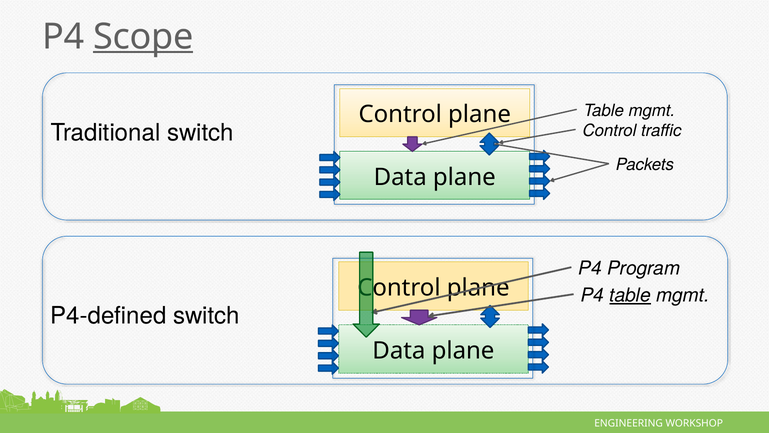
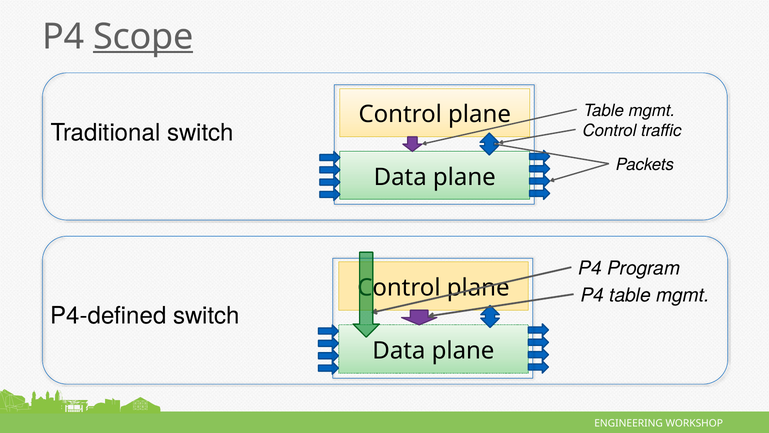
table at (630, 295) underline: present -> none
